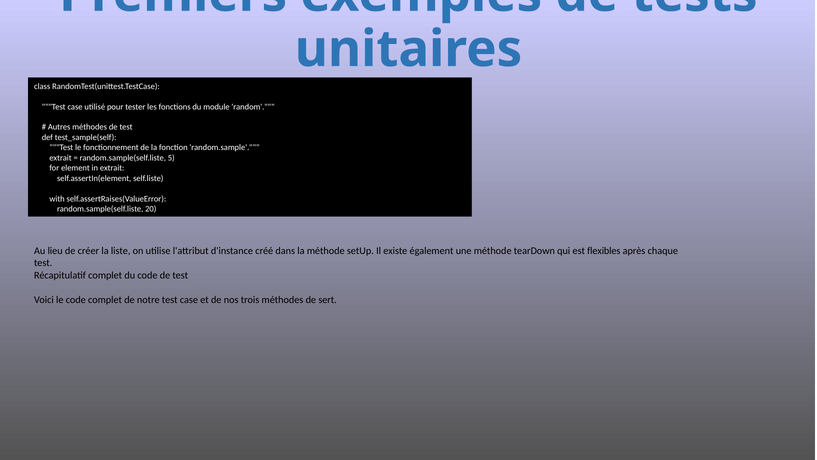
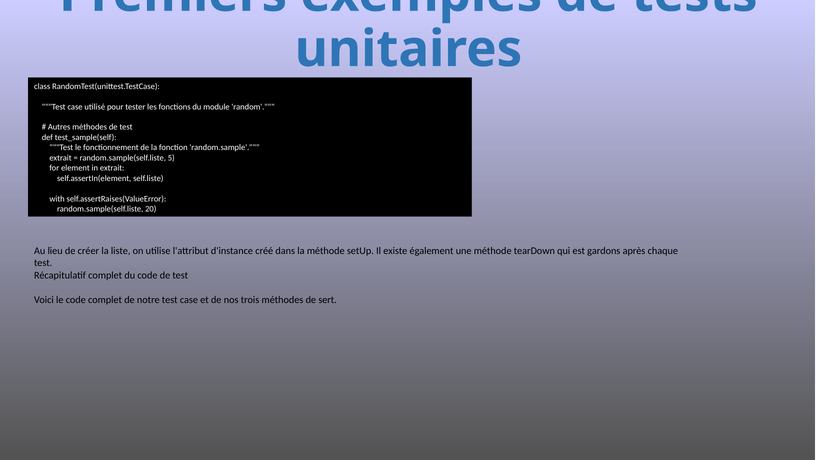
flexibles: flexibles -> gardons
